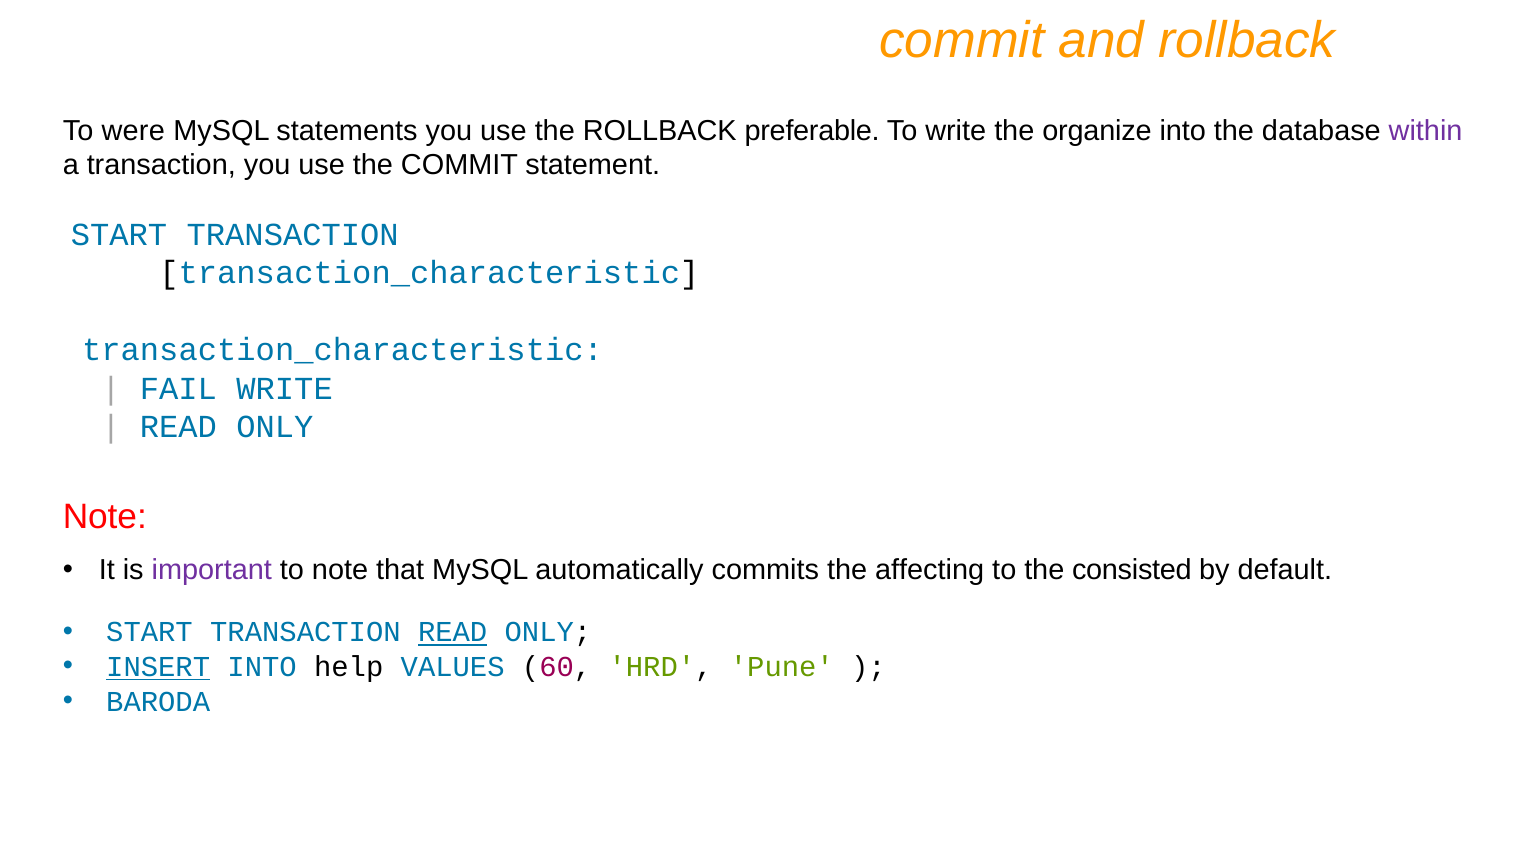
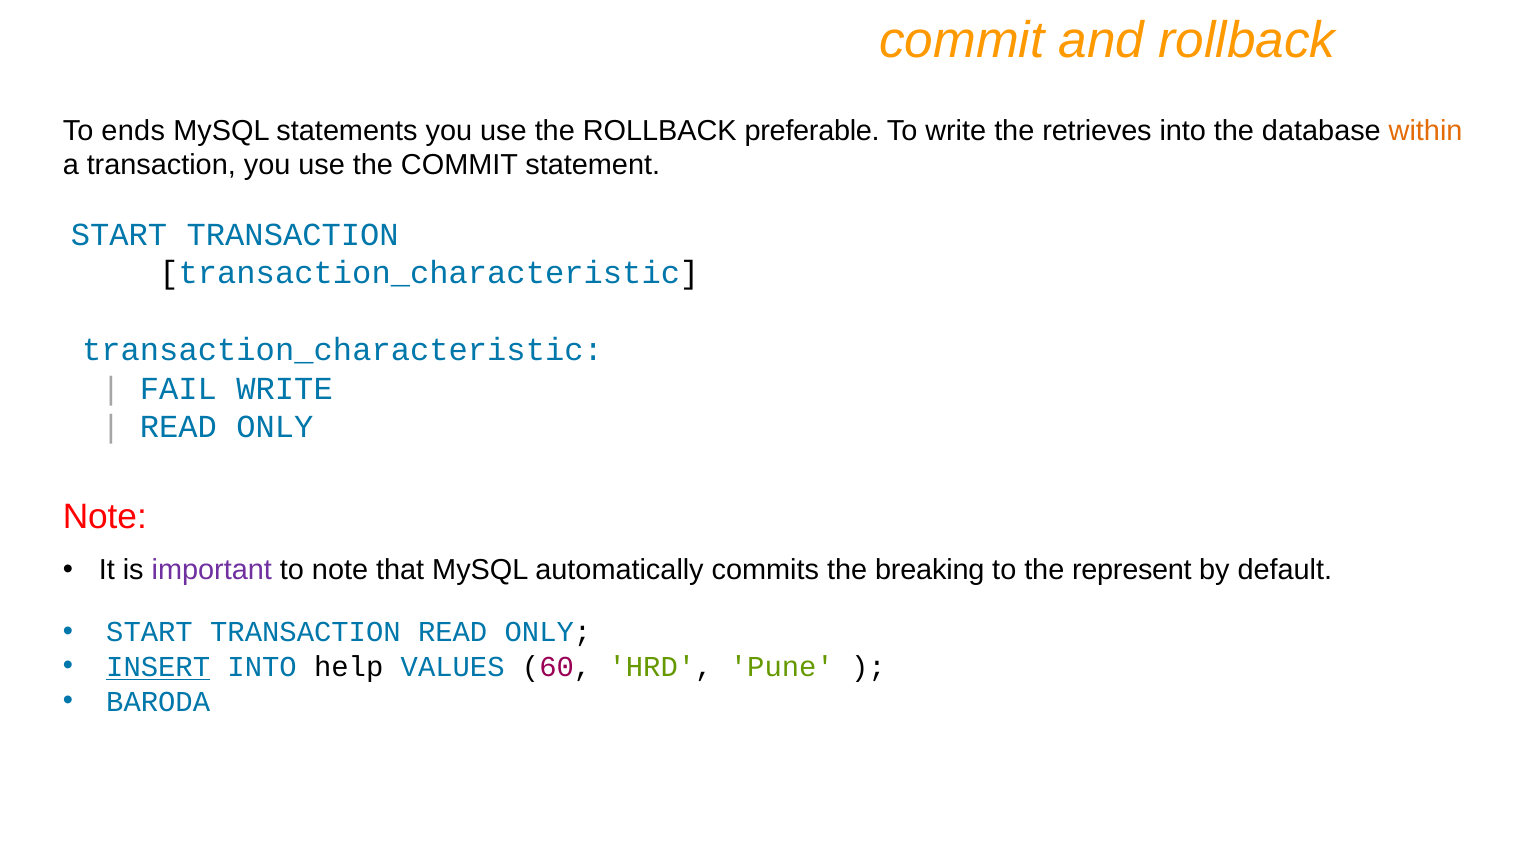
were: were -> ends
organize: organize -> retrieves
within colour: purple -> orange
affecting: affecting -> breaking
consisted: consisted -> represent
READ at (453, 633) underline: present -> none
